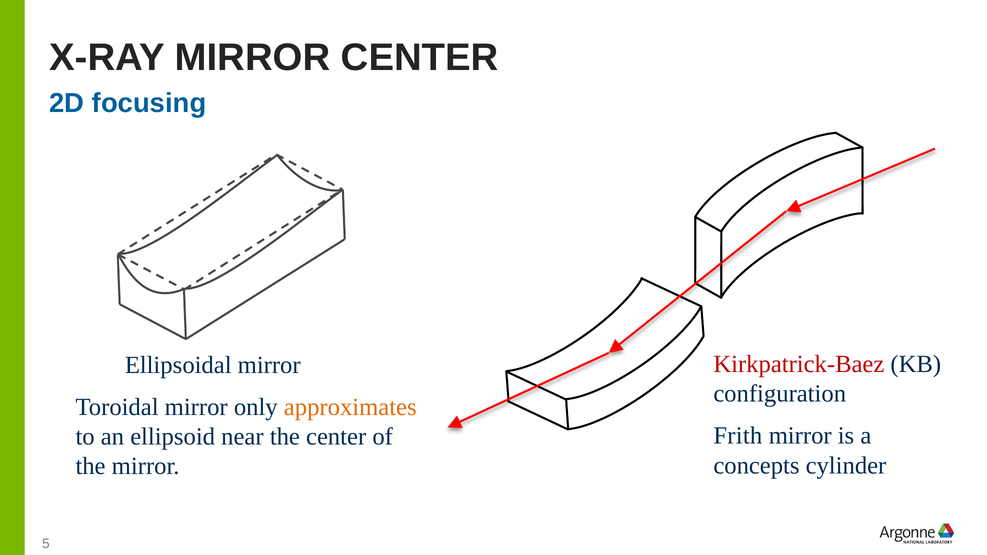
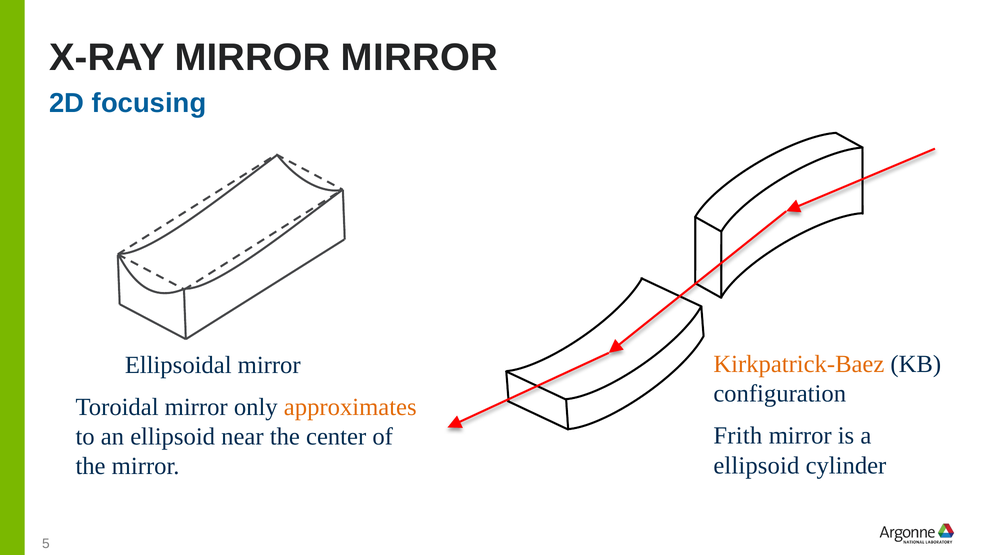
MIRROR CENTER: CENTER -> MIRROR
Kirkpatrick-Baez colour: red -> orange
concepts at (756, 466): concepts -> ellipsoid
